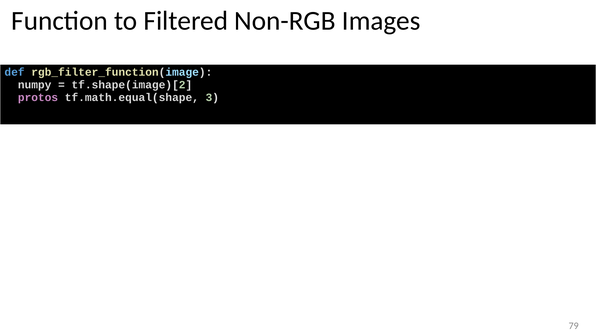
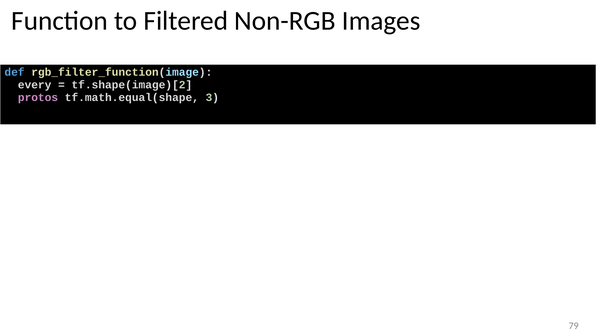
numpy: numpy -> every
